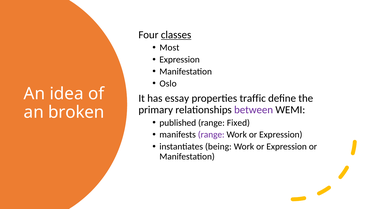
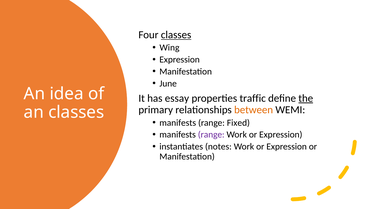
Most: Most -> Wing
Oslo: Oslo -> June
the underline: none -> present
between colour: purple -> orange
an broken: broken -> classes
published at (178, 123): published -> manifests
being: being -> notes
